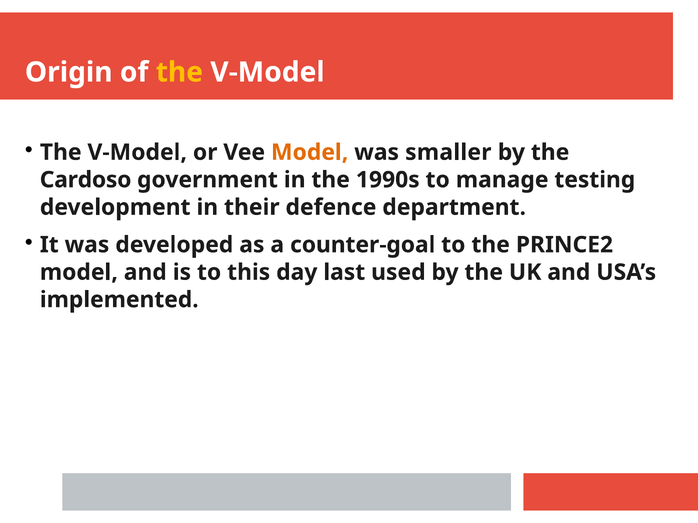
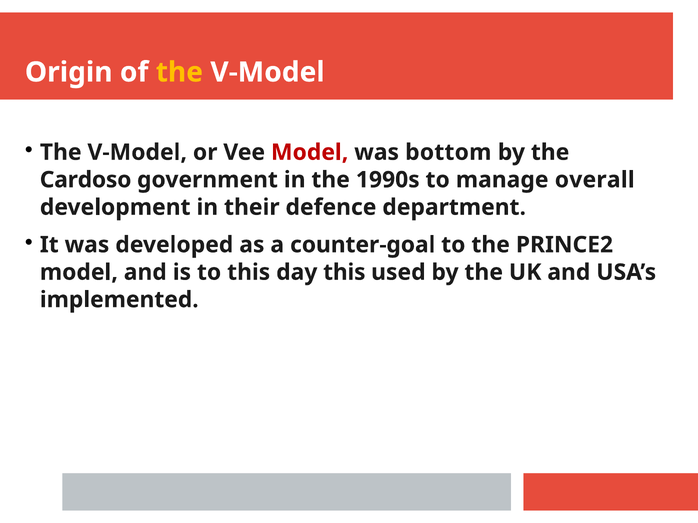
Model at (310, 152) colour: orange -> red
smaller: smaller -> bottom
testing: testing -> overall
day last: last -> this
